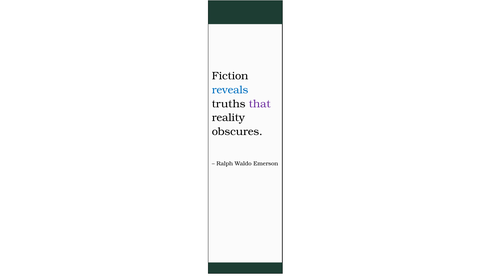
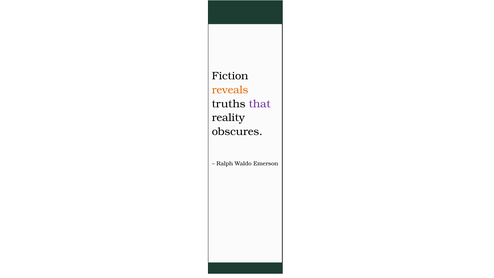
reveals colour: blue -> orange
